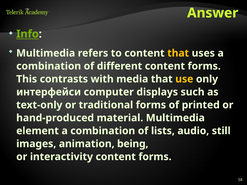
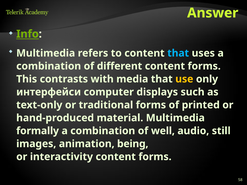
that at (178, 53) colour: yellow -> light blue
element: element -> formally
lists: lists -> well
